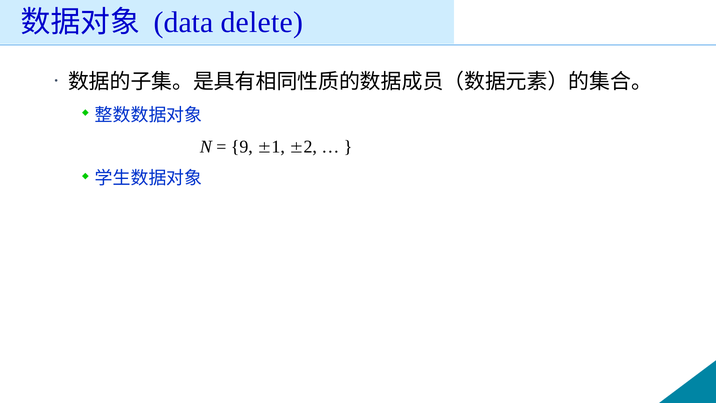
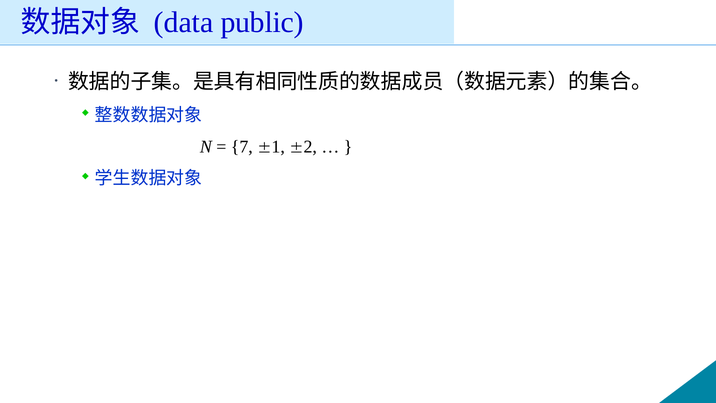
delete: delete -> public
9: 9 -> 7
